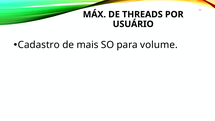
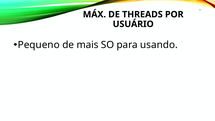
Cadastro: Cadastro -> Pequeno
volume: volume -> usando
